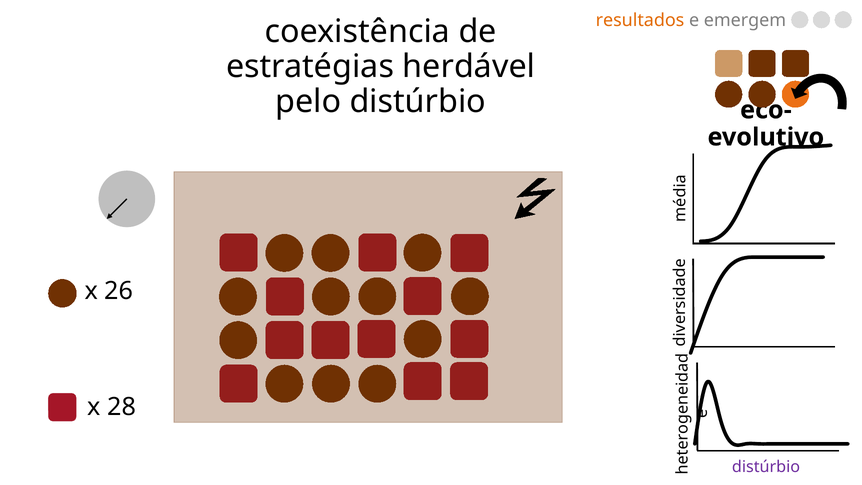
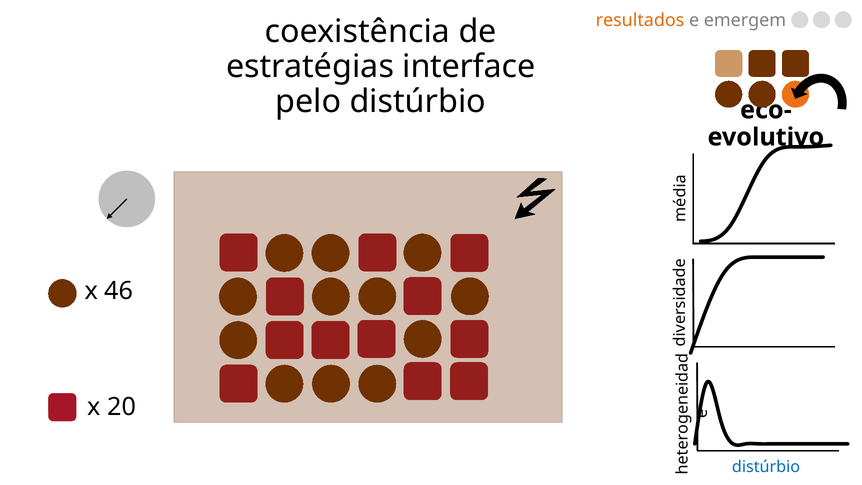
herdável: herdável -> interface
26: 26 -> 46
28: 28 -> 20
distúrbio at (766, 467) colour: purple -> blue
